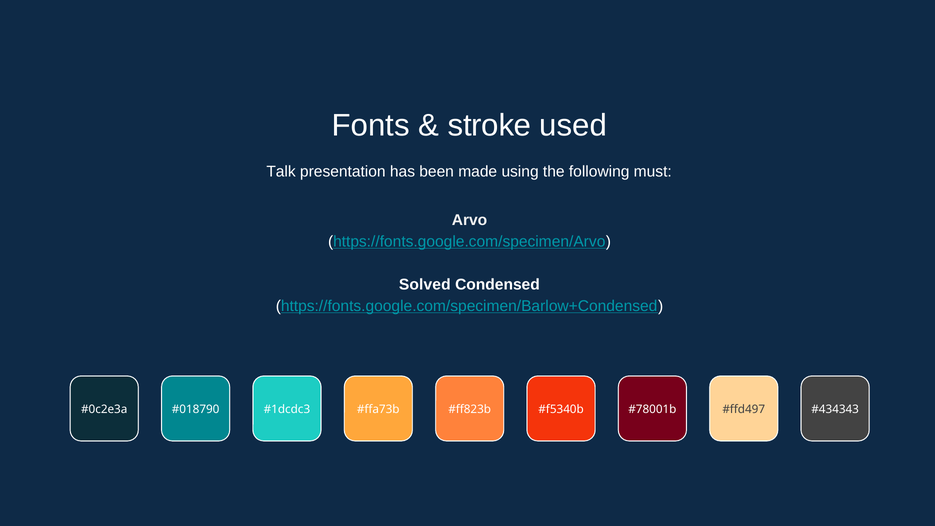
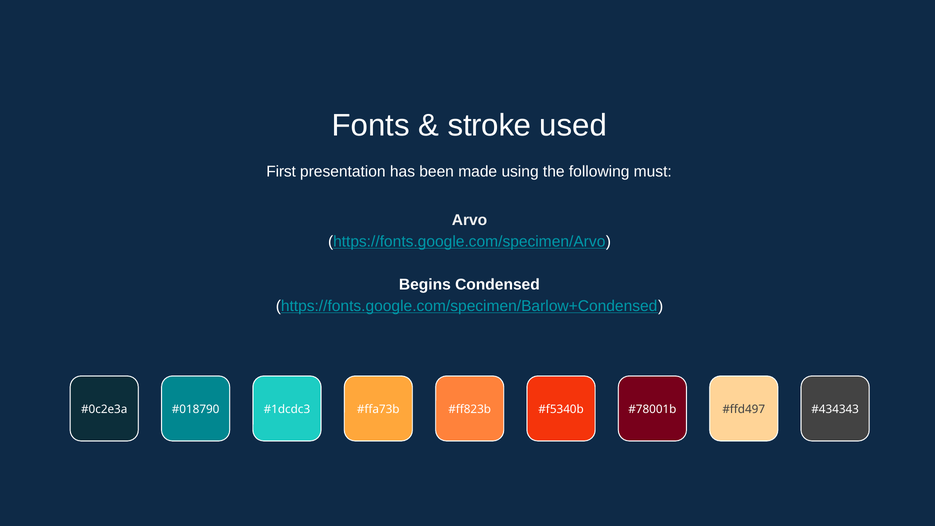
Talk: Talk -> First
Solved: Solved -> Begins
